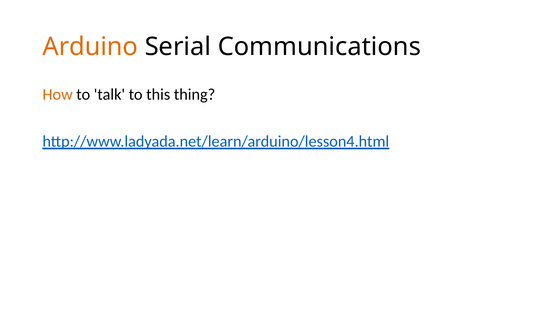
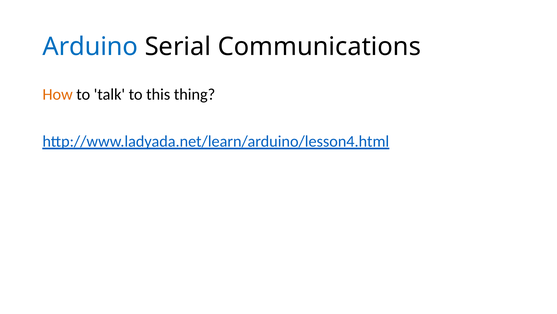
Arduino colour: orange -> blue
